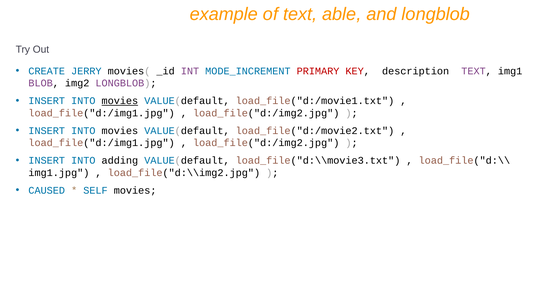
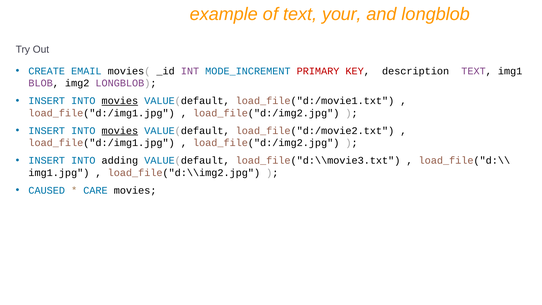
able: able -> your
JERRY: JERRY -> EMAIL
movies at (120, 131) underline: none -> present
SELF: SELF -> CARE
